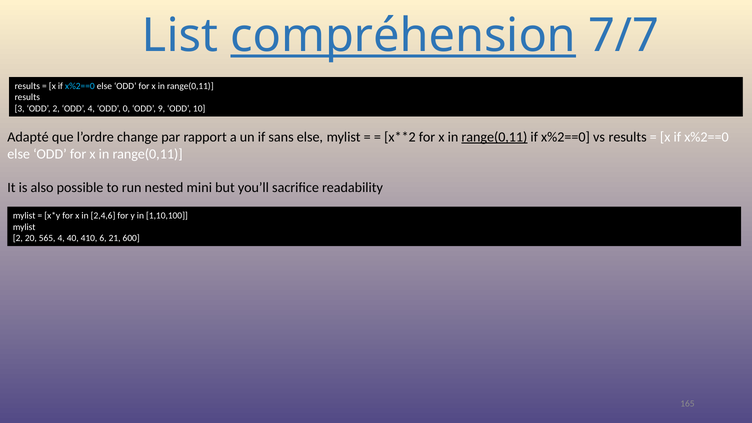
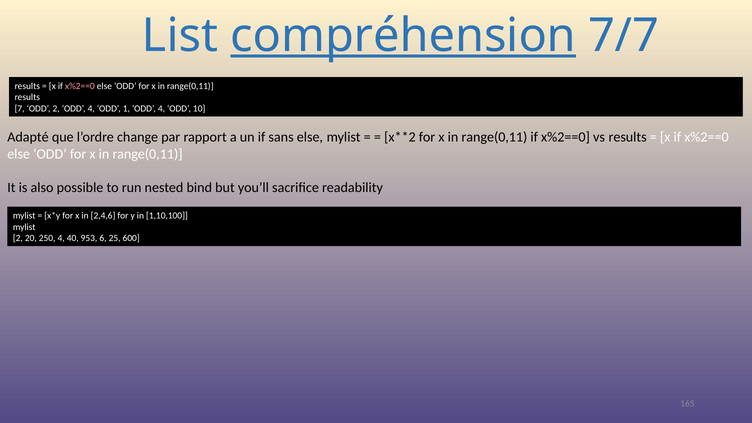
x%2==0 at (80, 86) colour: light blue -> pink
3: 3 -> 7
0: 0 -> 1
9 at (161, 109): 9 -> 4
range(0,11 at (494, 137) underline: present -> none
mini: mini -> bind
565: 565 -> 250
410: 410 -> 953
21: 21 -> 25
